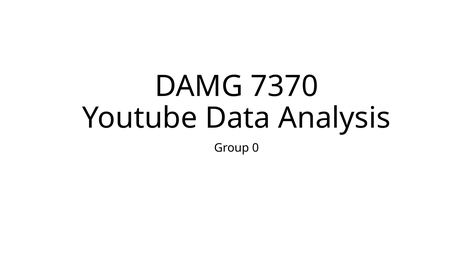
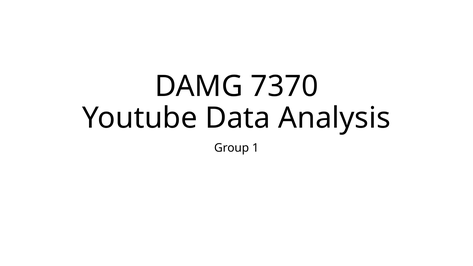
0: 0 -> 1
